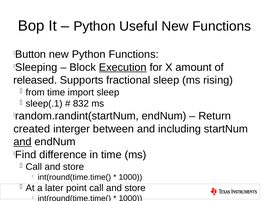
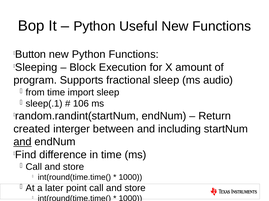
Execution underline: present -> none
released: released -> program
rising: rising -> audio
832: 832 -> 106
